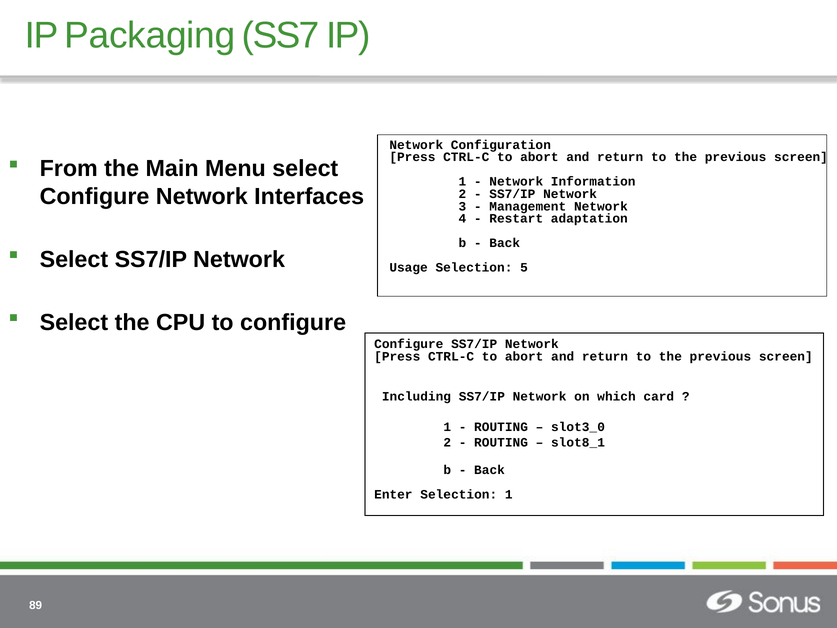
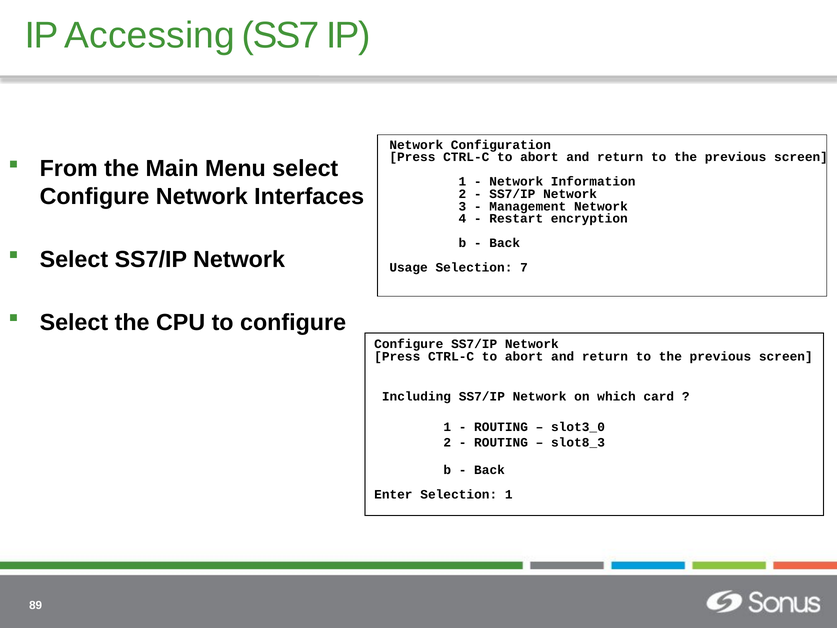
Packaging: Packaging -> Accessing
adaptation: adaptation -> encryption
5: 5 -> 7
slot8_1: slot8_1 -> slot8_3
